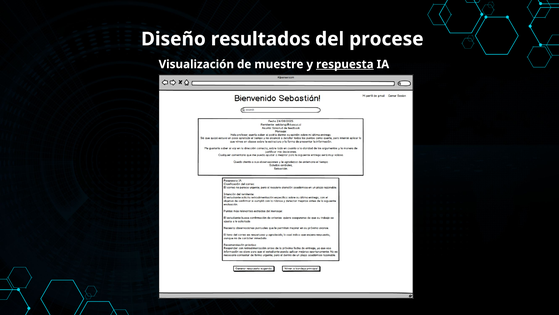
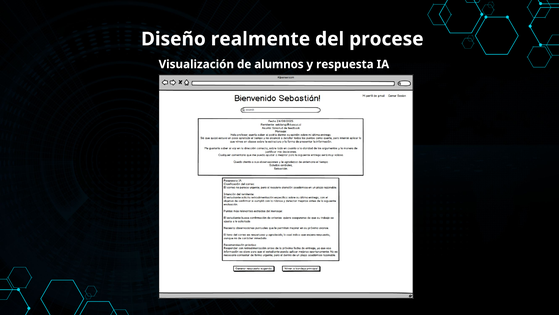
resultados: resultados -> realmente
muestre: muestre -> alumnos
respuesta underline: present -> none
